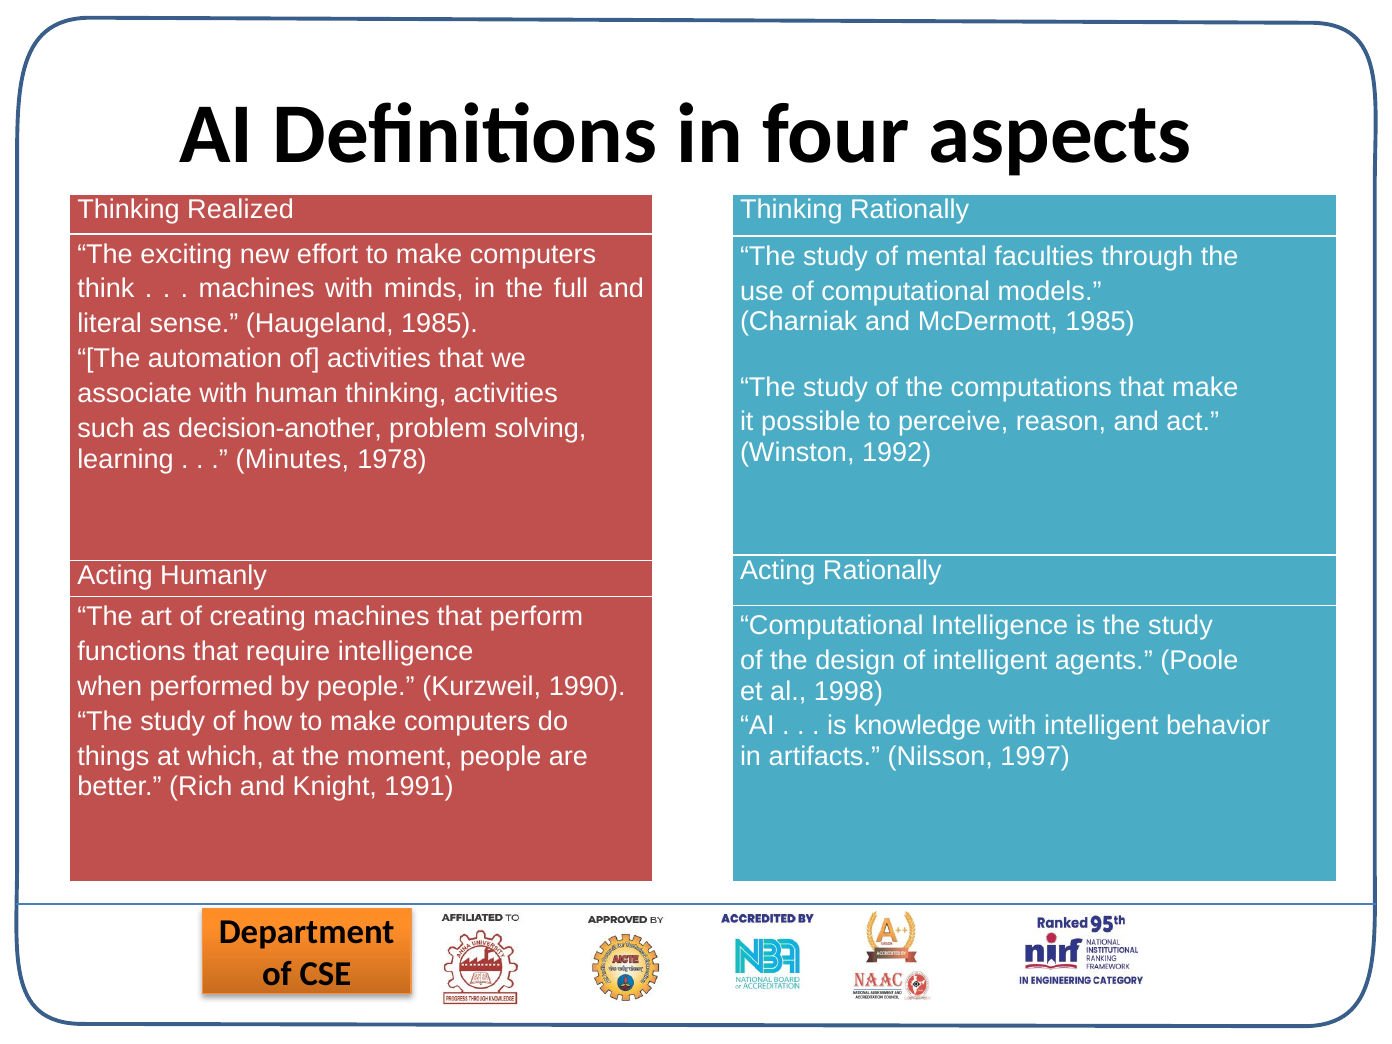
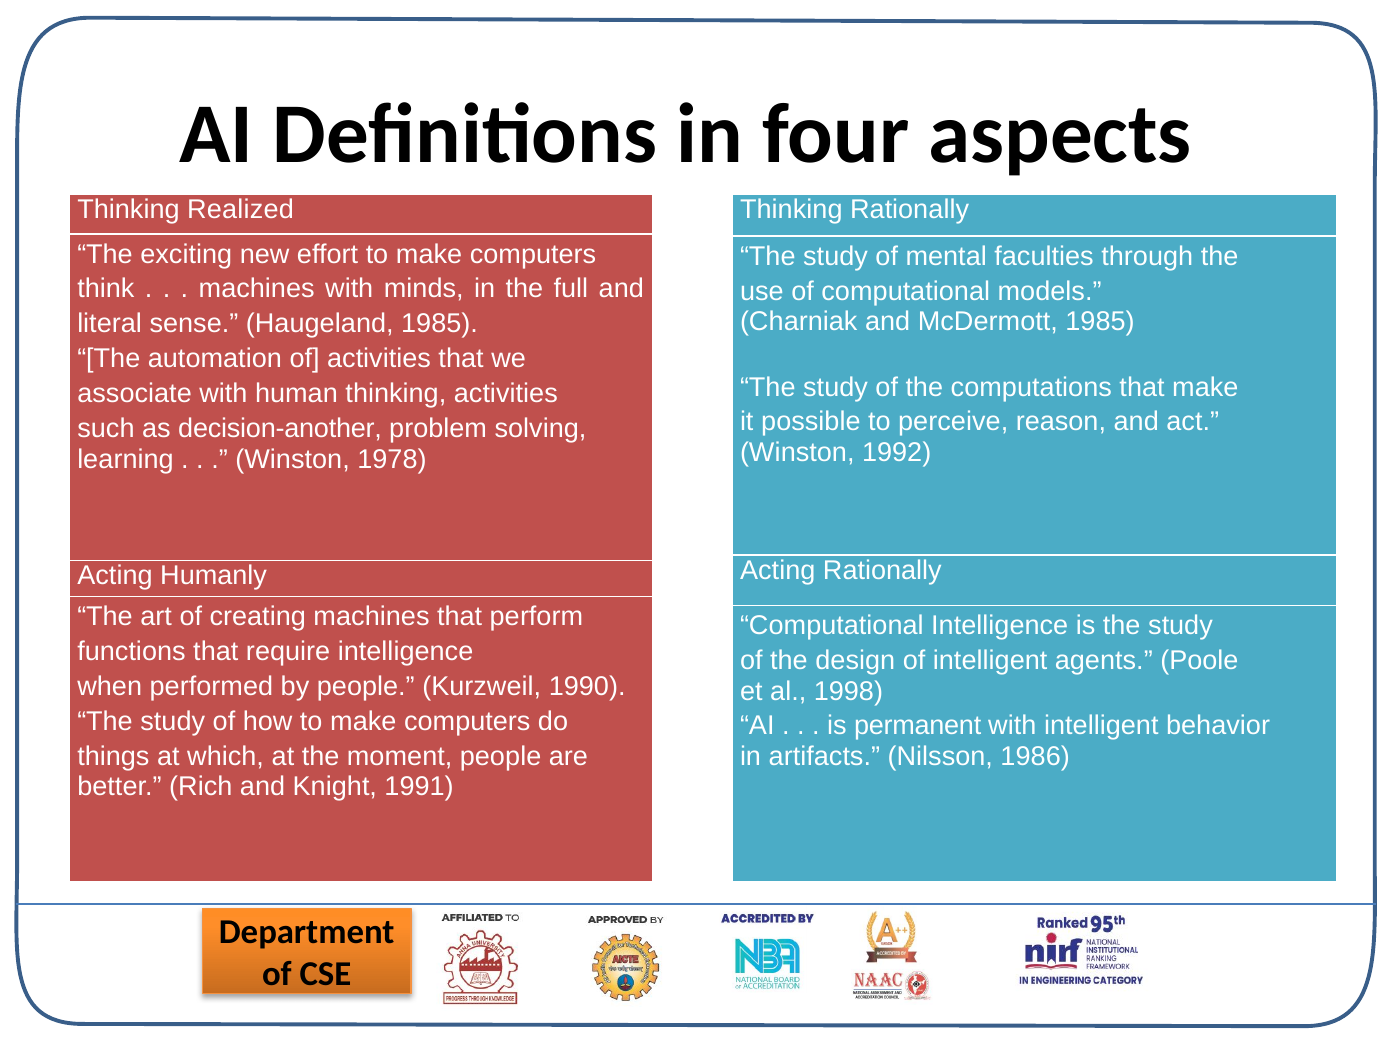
Minutes at (292, 459): Minutes -> Winston
knowledge: knowledge -> permanent
1997: 1997 -> 1986
